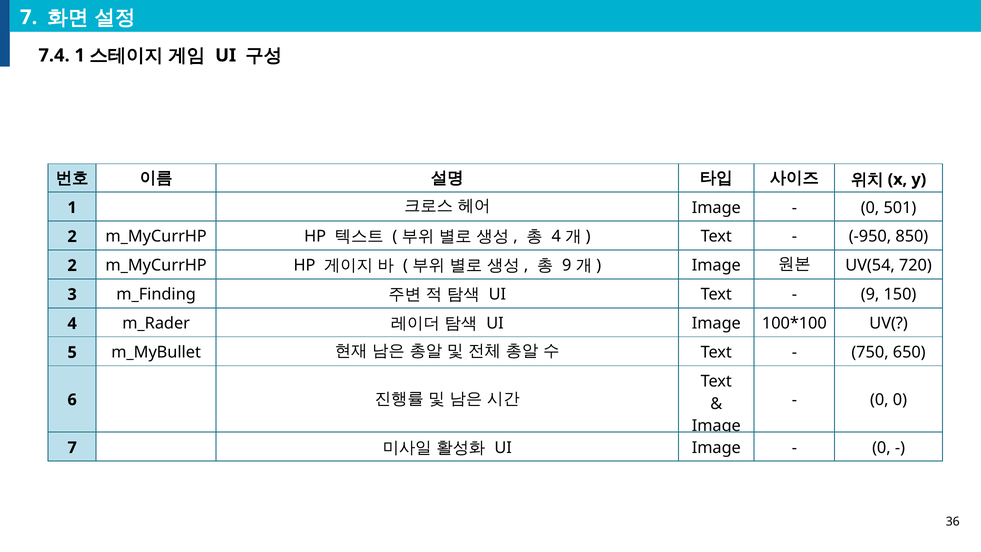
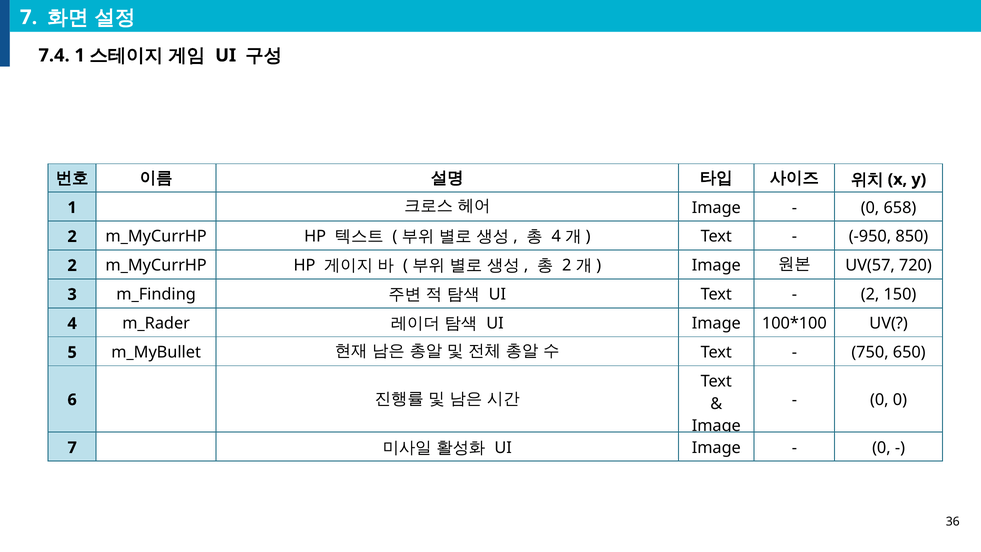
501: 501 -> 658
9 at (567, 265): 9 -> 2
UV(54: UV(54 -> UV(57
9 at (870, 294): 9 -> 2
